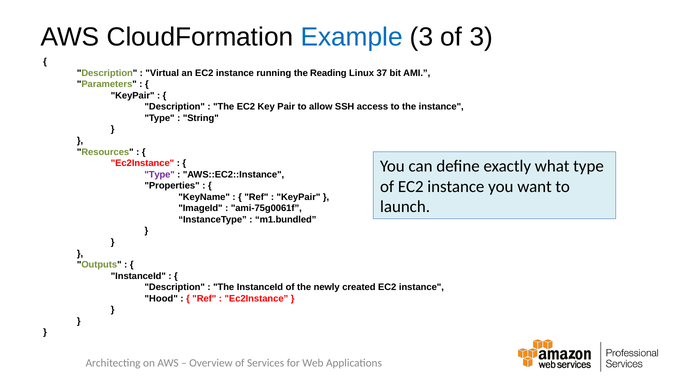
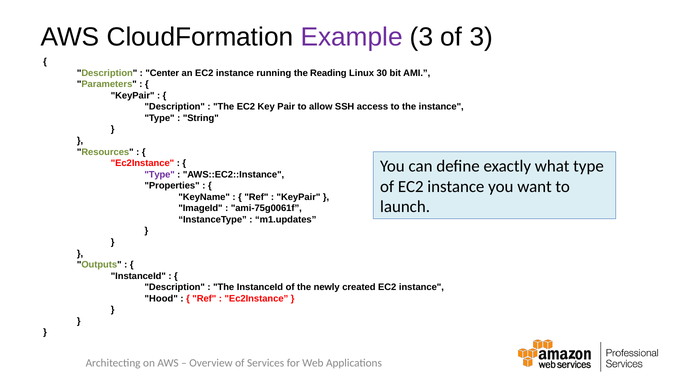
Example colour: blue -> purple
Virtual: Virtual -> Center
37: 37 -> 30
m1.bundled: m1.bundled -> m1.updates
